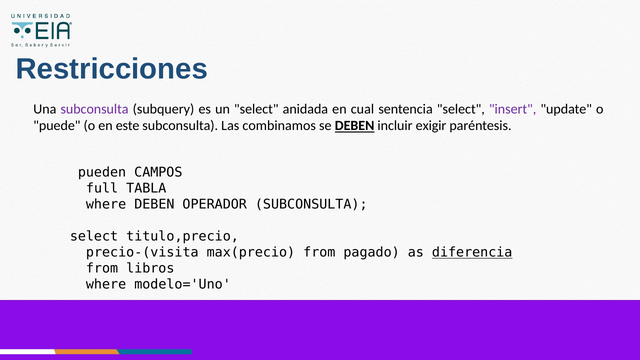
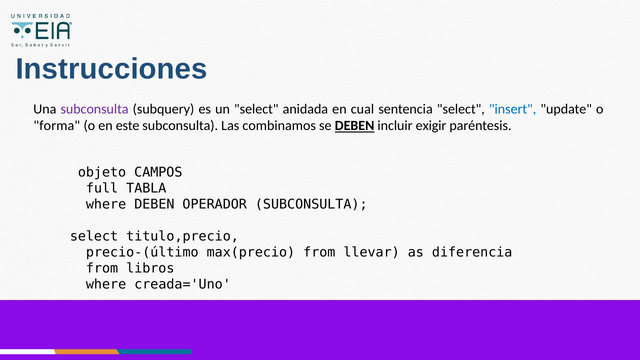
Restricciones: Restricciones -> Instrucciones
insert colour: purple -> blue
puede: puede -> forma
pueden: pueden -> objeto
precio-(visita: precio-(visita -> precio-(último
pagado: pagado -> llevar
diferencia underline: present -> none
modelo='Uno: modelo='Uno -> creada='Uno
